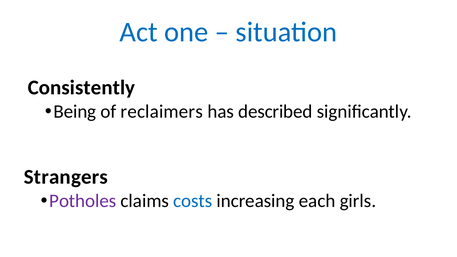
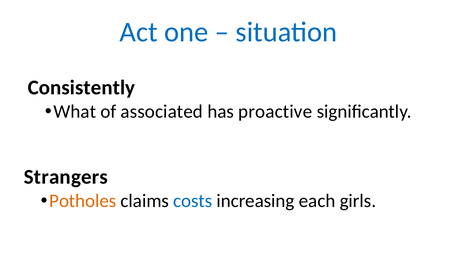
Being: Being -> What
reclaimers: reclaimers -> associated
described: described -> proactive
Potholes colour: purple -> orange
